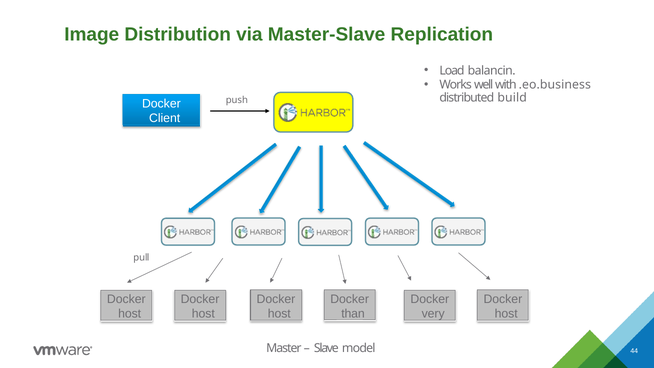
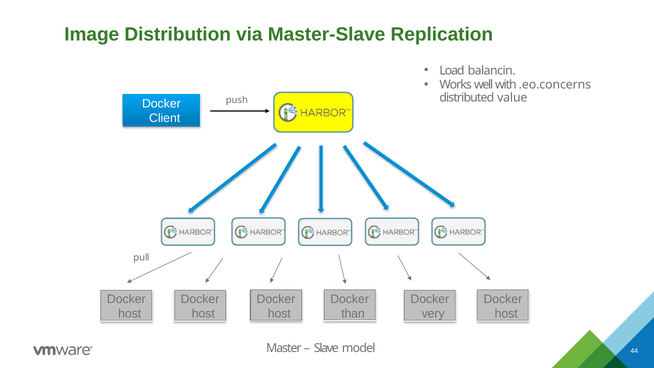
.eo.business: .eo.business -> .eo.concerns
build: build -> value
